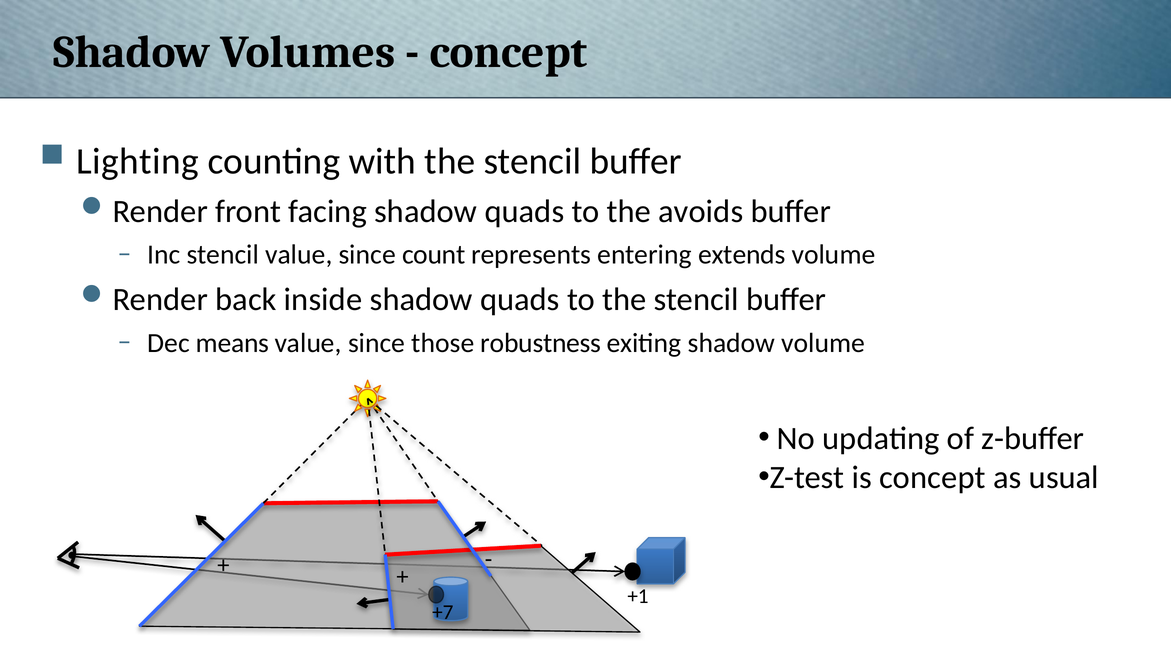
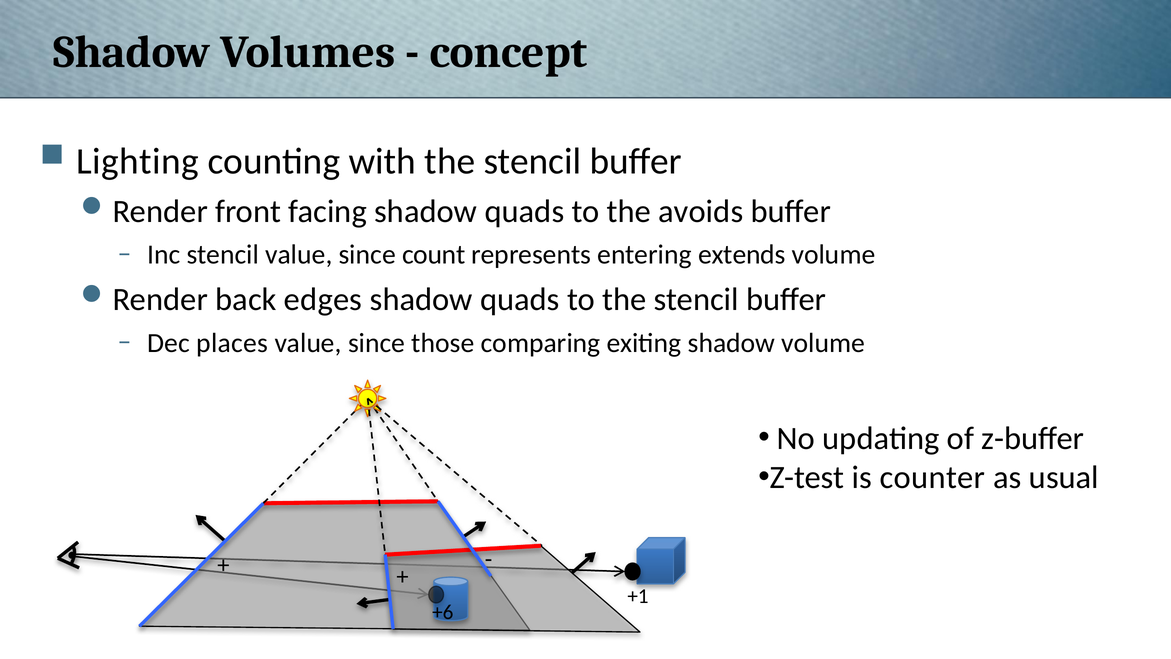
inside: inside -> edges
means: means -> places
robustness: robustness -> comparing
is concept: concept -> counter
+7: +7 -> +6
